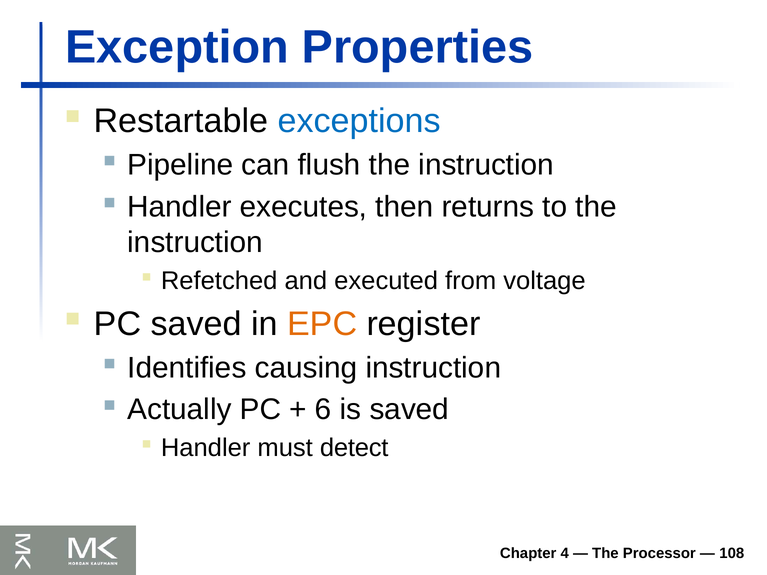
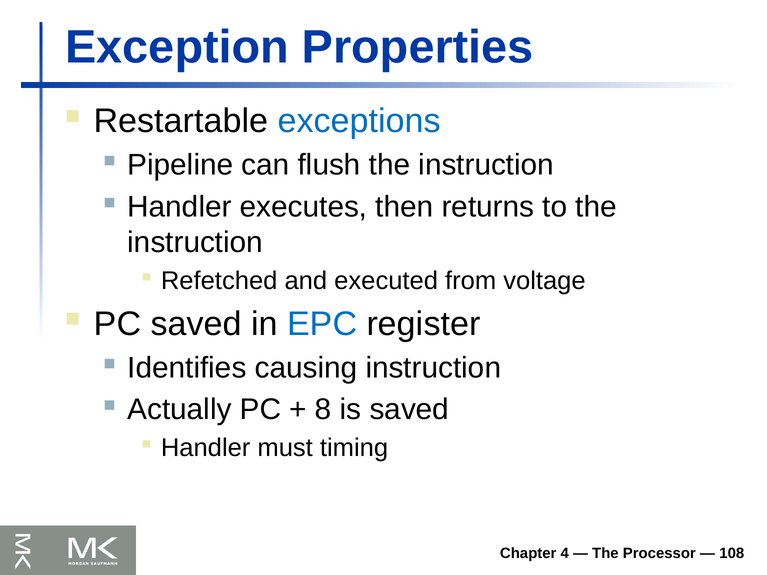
EPC colour: orange -> blue
6: 6 -> 8
detect: detect -> timing
